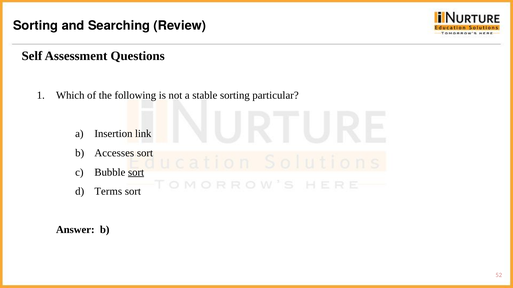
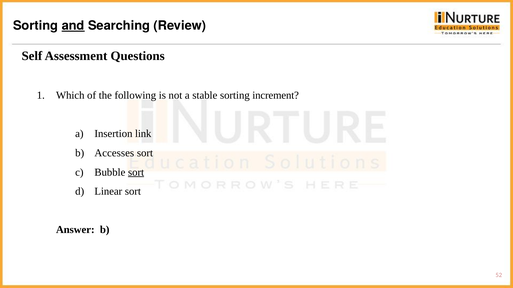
and underline: none -> present
particular: particular -> increment
Terms: Terms -> Linear
